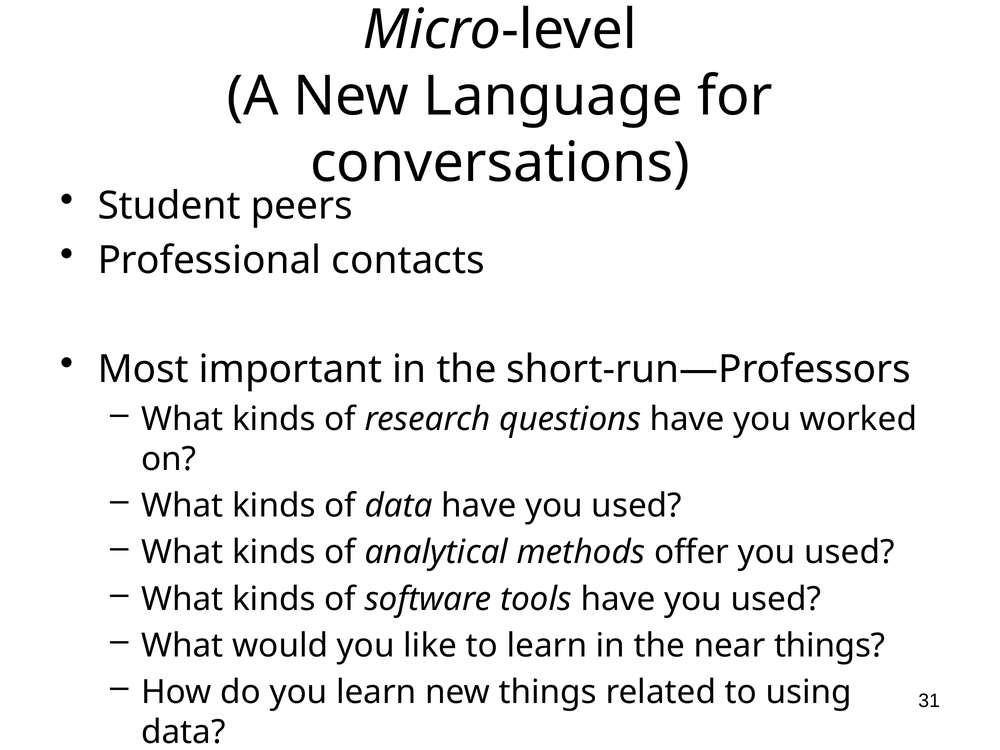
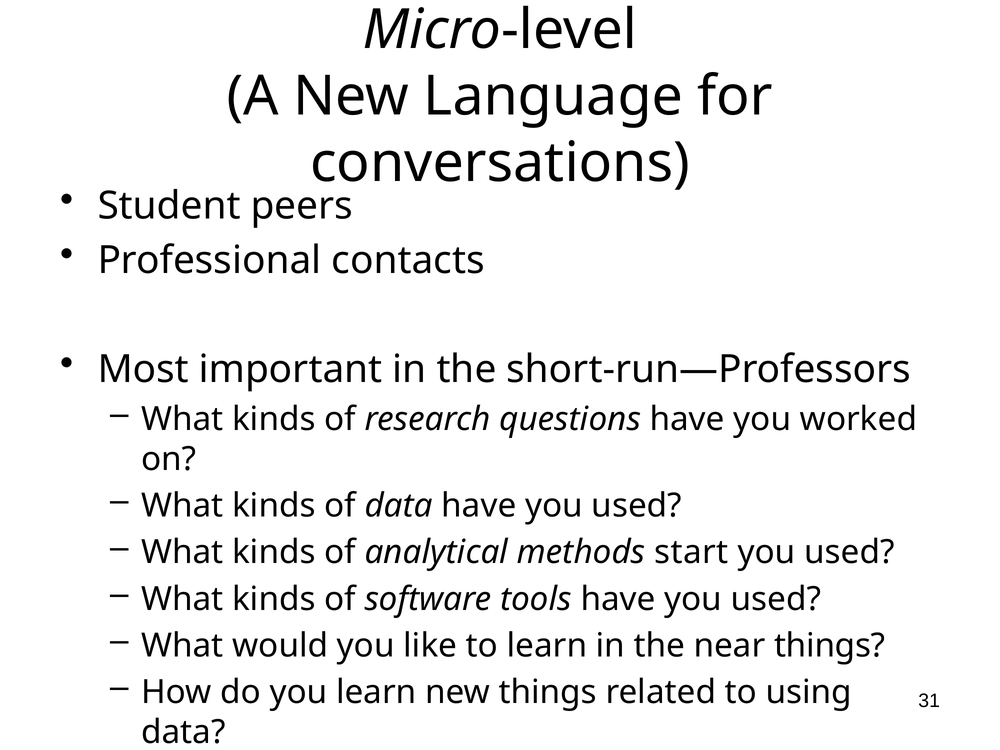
offer: offer -> start
